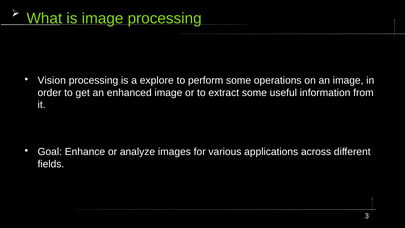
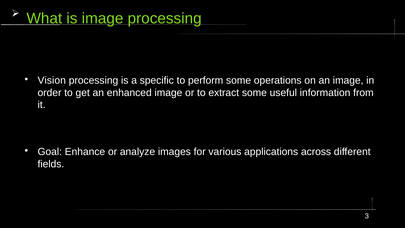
explore: explore -> specific
